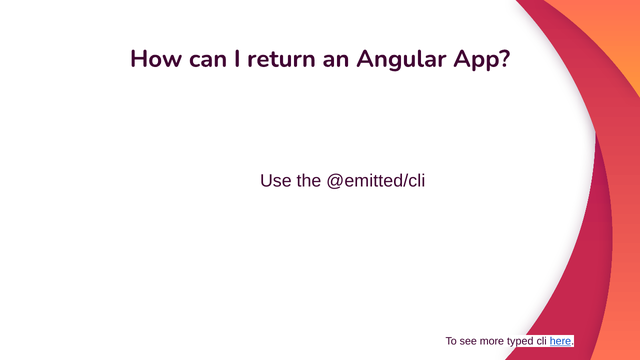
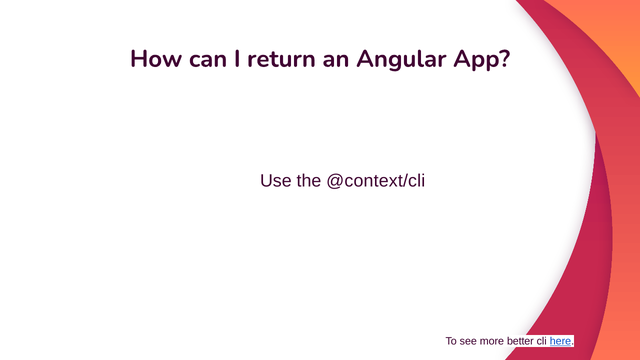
@emitted/cli: @emitted/cli -> @context/cli
typed: typed -> better
